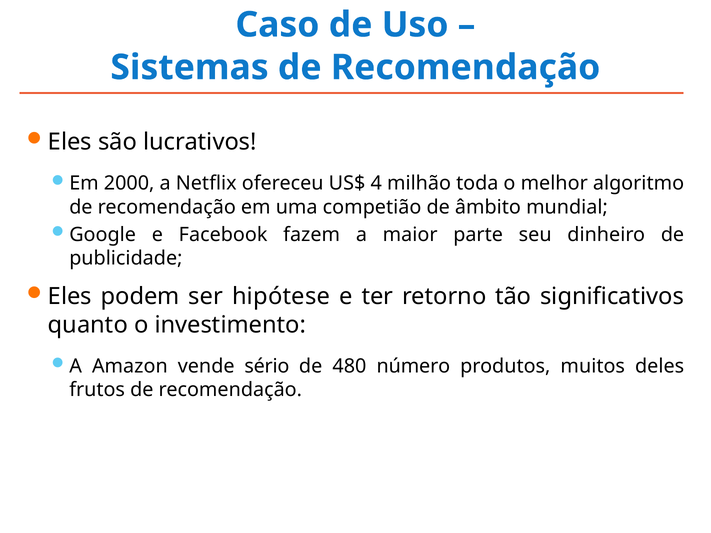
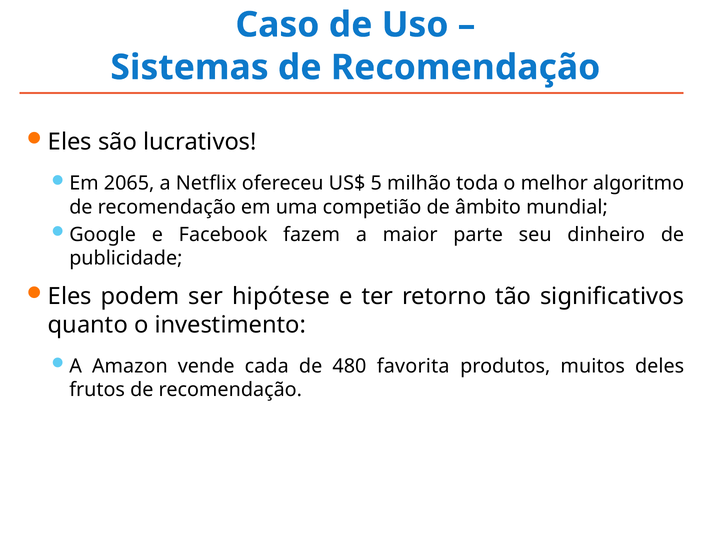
2000: 2000 -> 2065
4: 4 -> 5
sério: sério -> cada
número: número -> favorita
